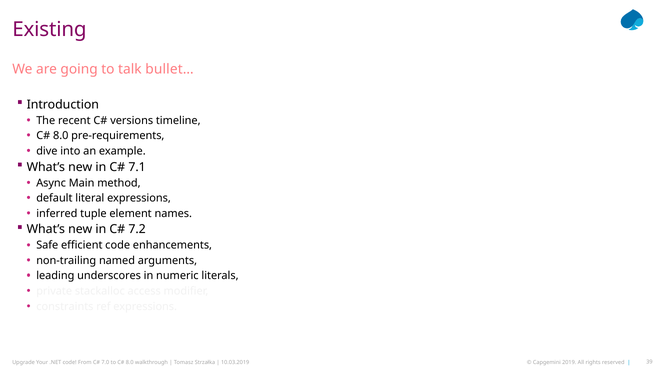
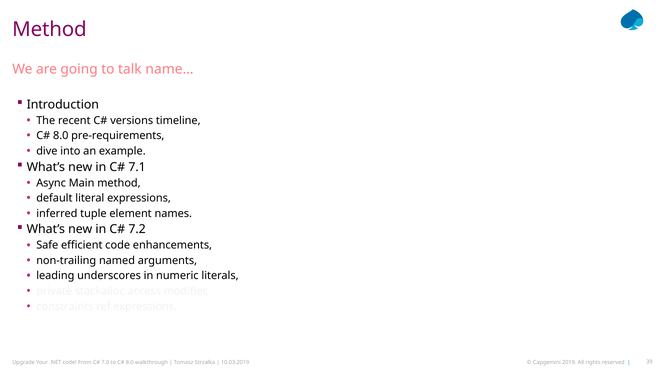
Existing at (49, 30): Existing -> Method
bullet…: bullet… -> name…
